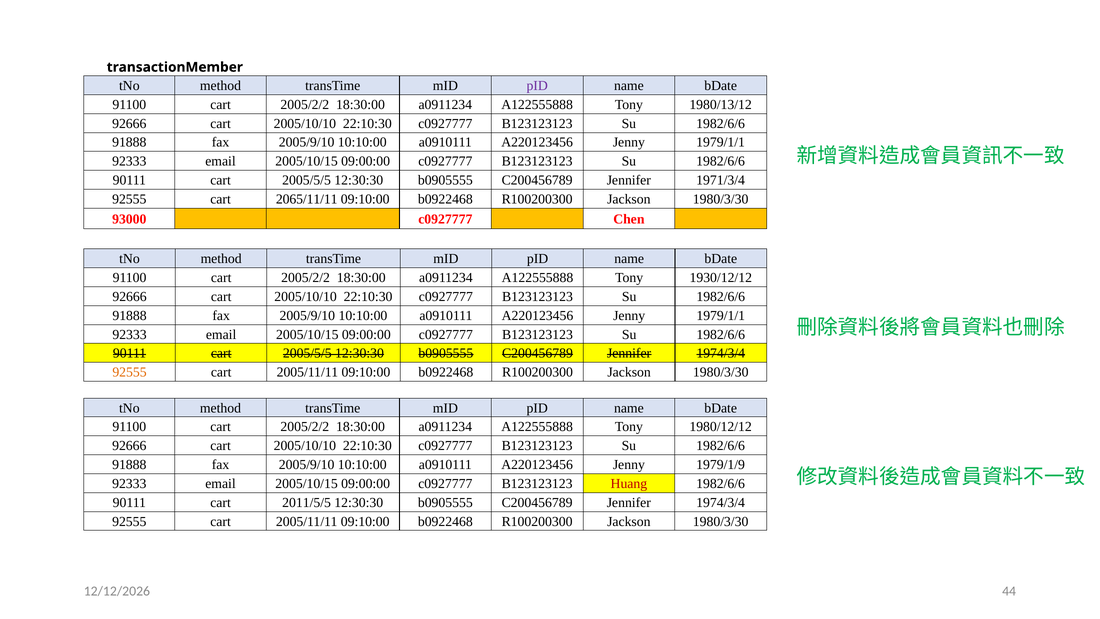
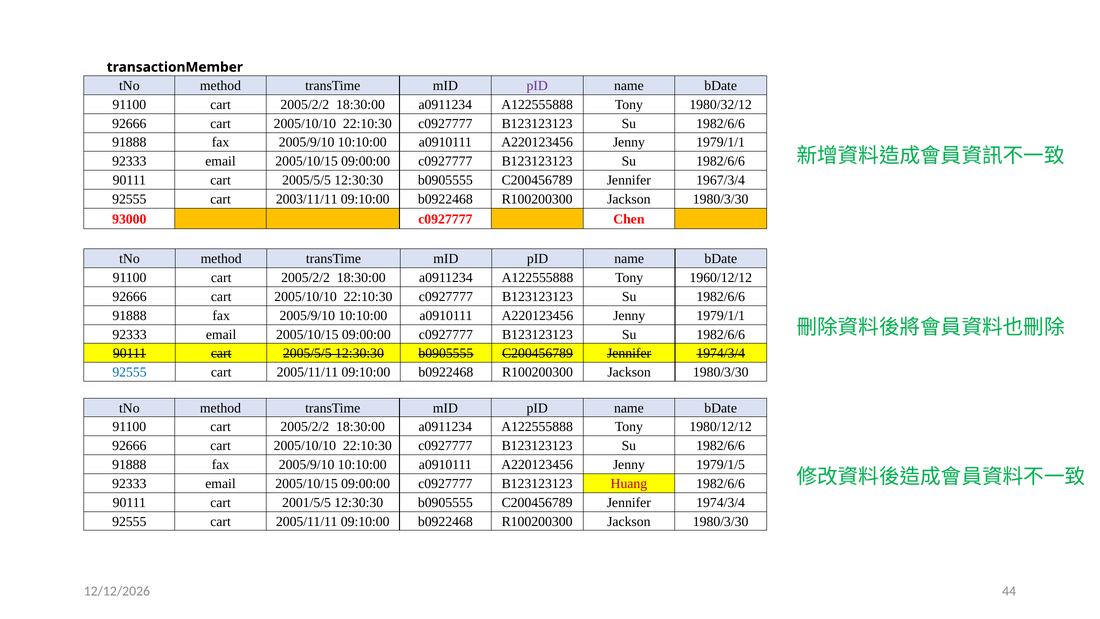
1980/13/12: 1980/13/12 -> 1980/32/12
1971/3/4: 1971/3/4 -> 1967/3/4
2065/11/11: 2065/11/11 -> 2003/11/11
1930/12/12: 1930/12/12 -> 1960/12/12
92555 at (130, 372) colour: orange -> blue
1979/1/9: 1979/1/9 -> 1979/1/5
2011/5/5: 2011/5/5 -> 2001/5/5
